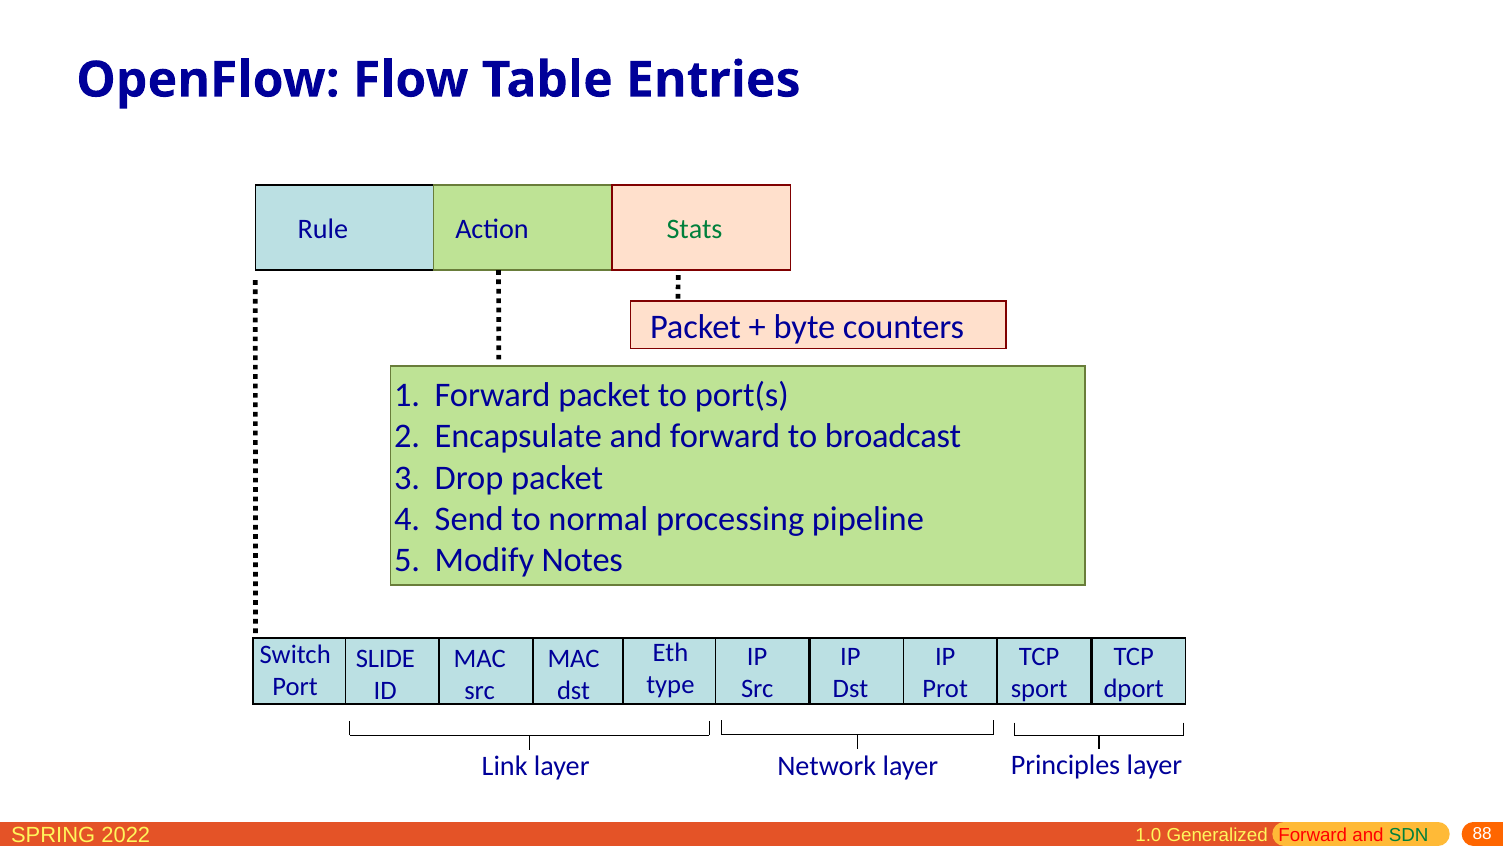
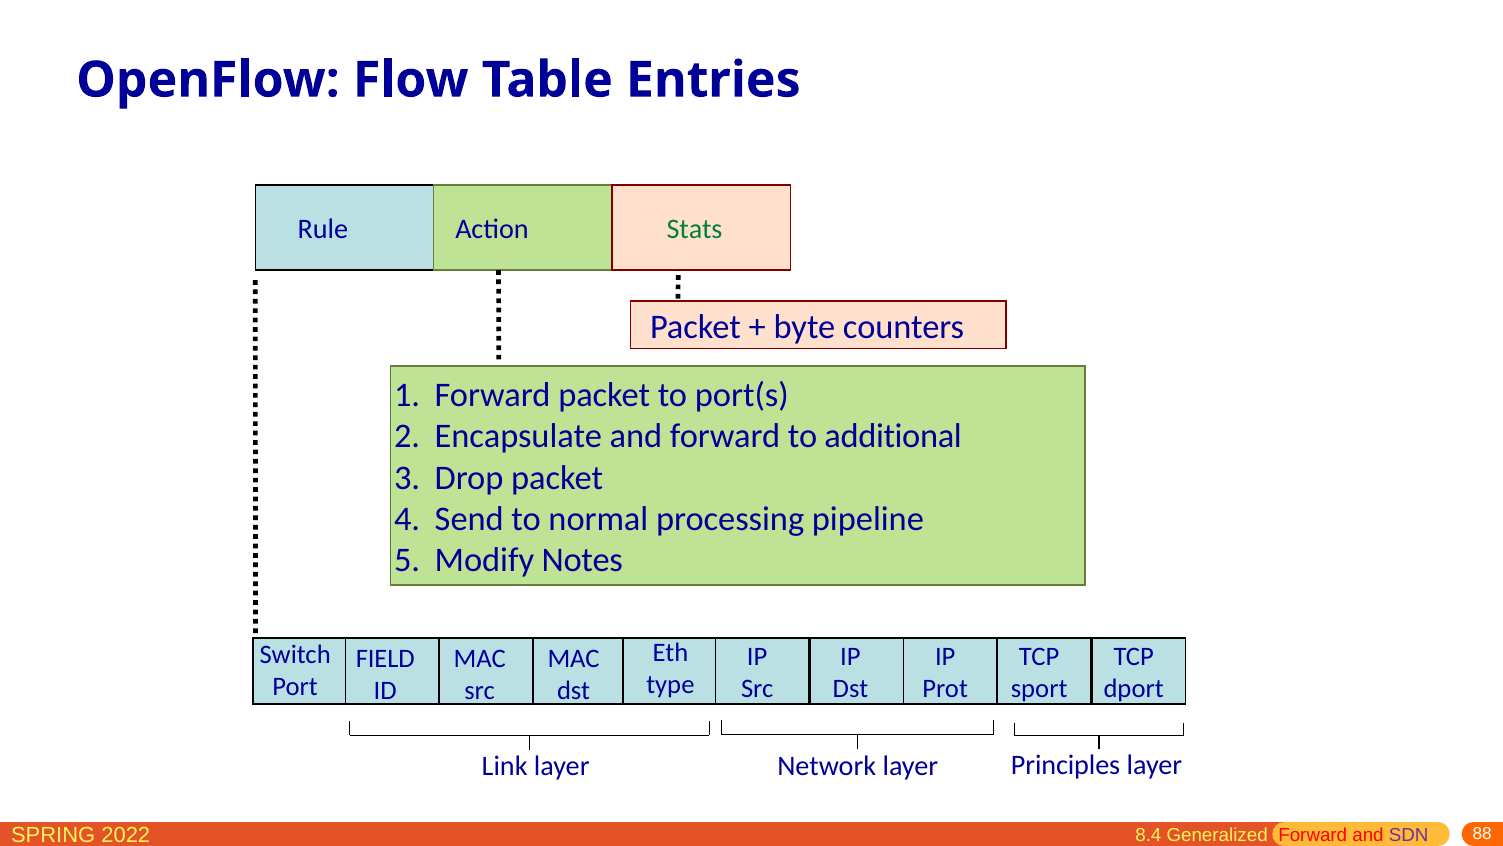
broadcast: broadcast -> additional
SLIDE: SLIDE -> FIELD
1.0: 1.0 -> 8.4
SDN colour: green -> purple
